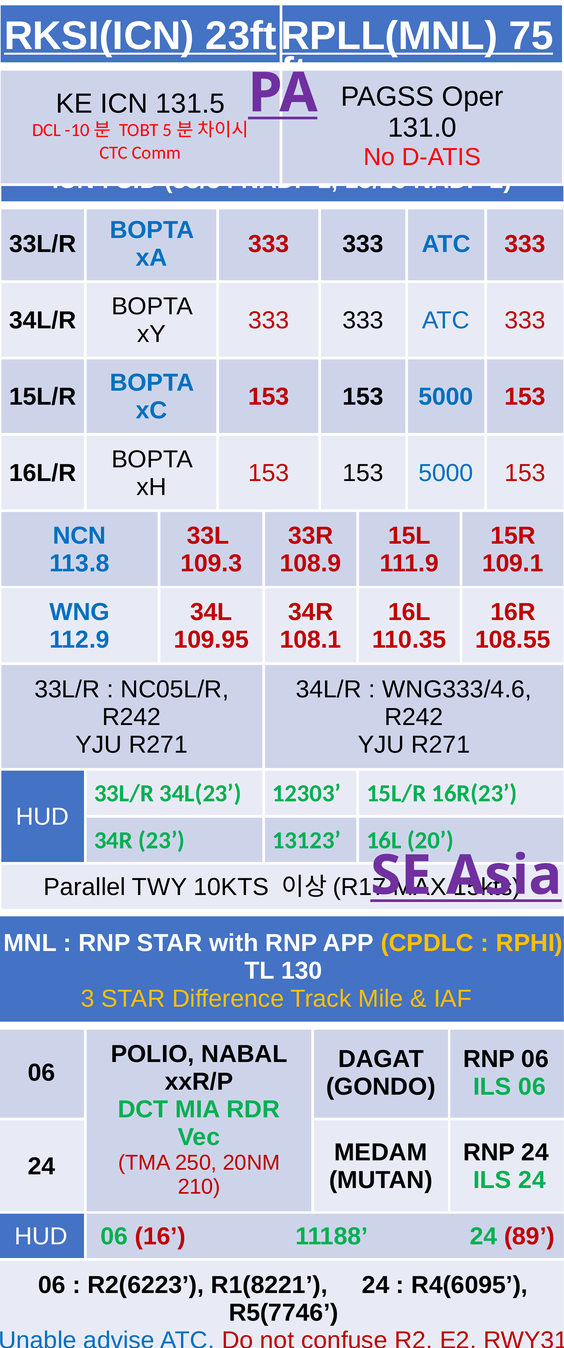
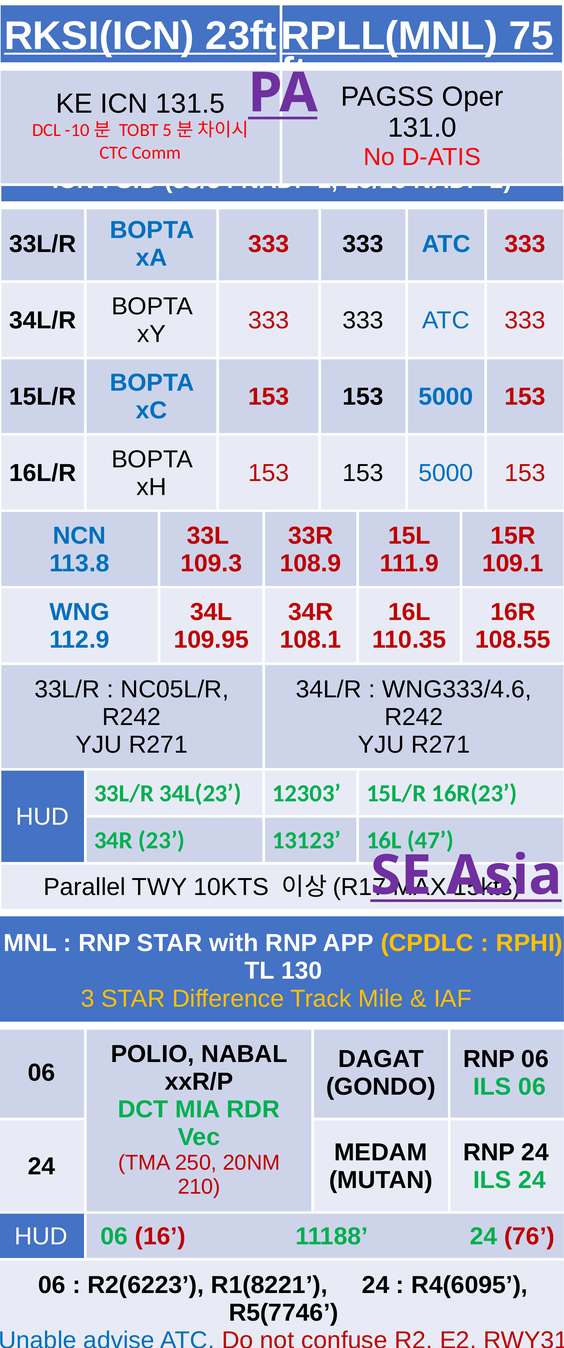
20: 20 -> 47
89: 89 -> 76
